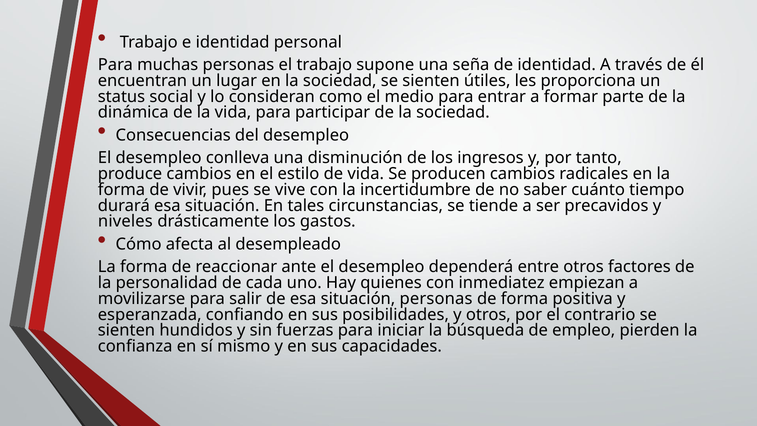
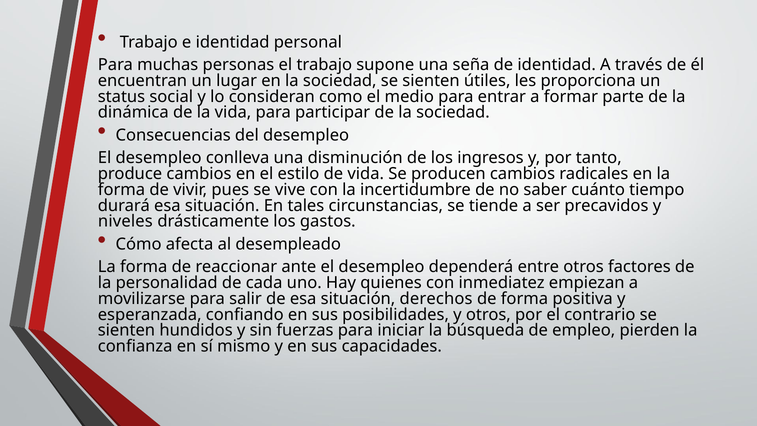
situación personas: personas -> derechos
